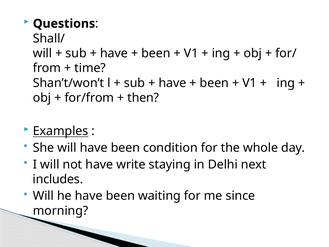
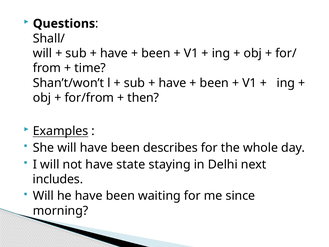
condition: condition -> describes
write: write -> state
